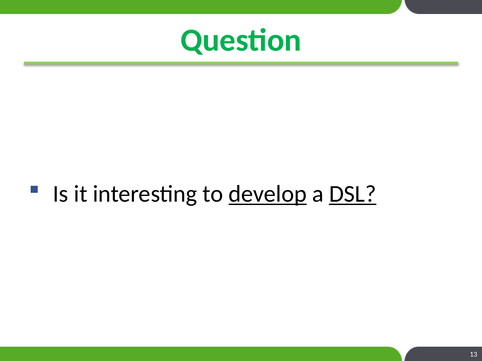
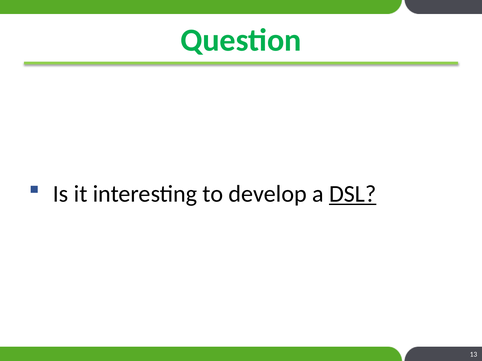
develop underline: present -> none
